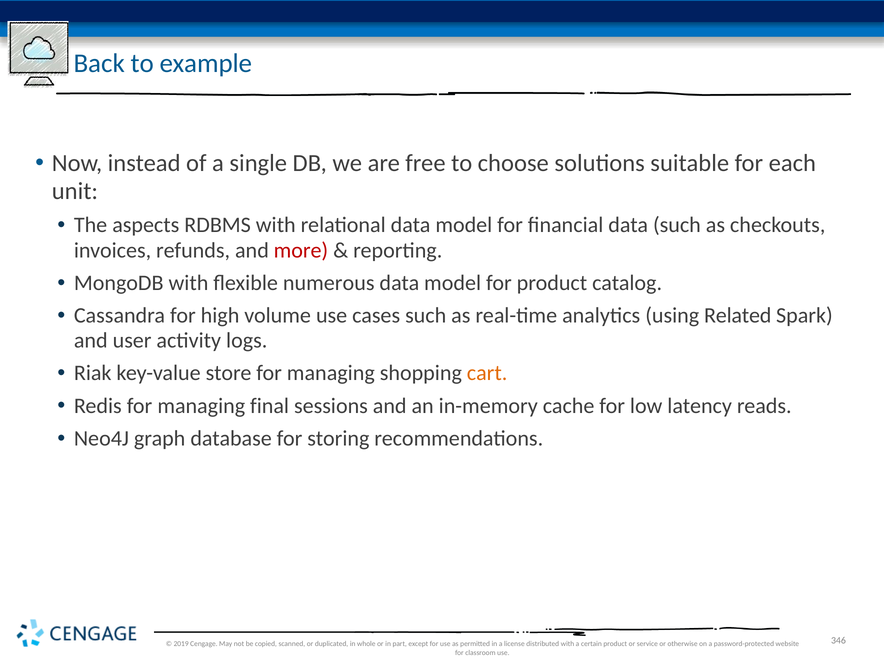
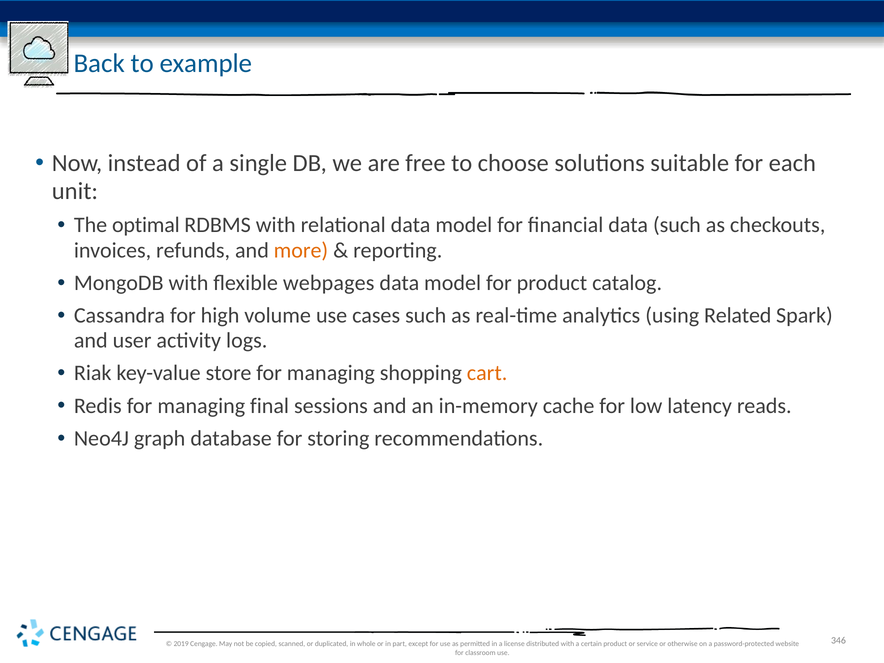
aspects: aspects -> optimal
more colour: red -> orange
numerous: numerous -> webpages
